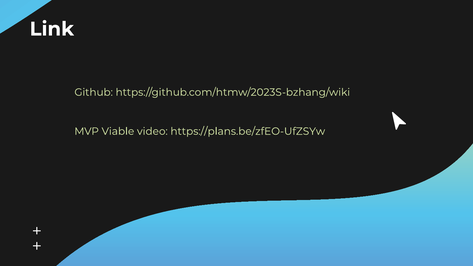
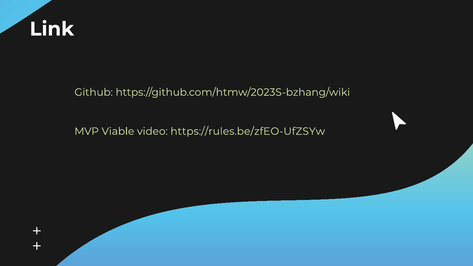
https://plans.be/zfEO-UfZSYw: https://plans.be/zfEO-UfZSYw -> https://rules.be/zfEO-UfZSYw
